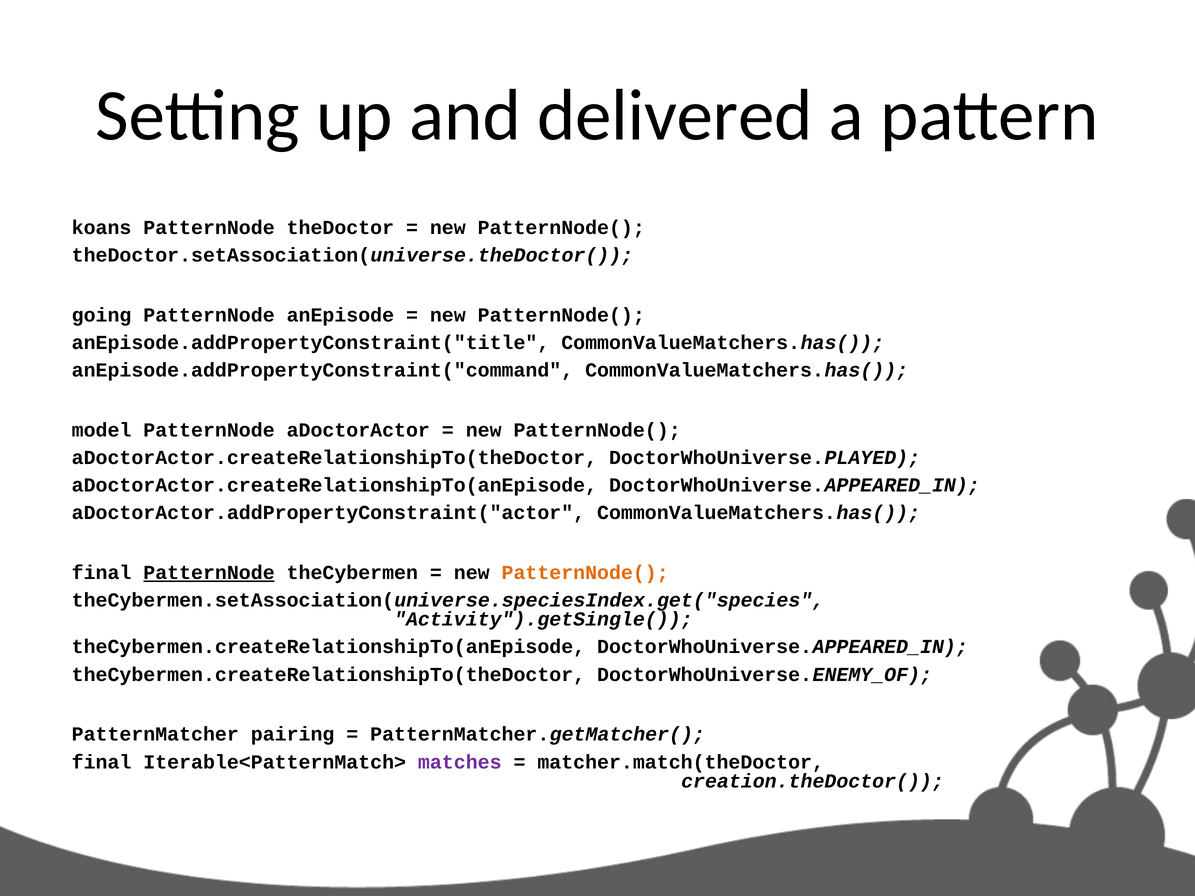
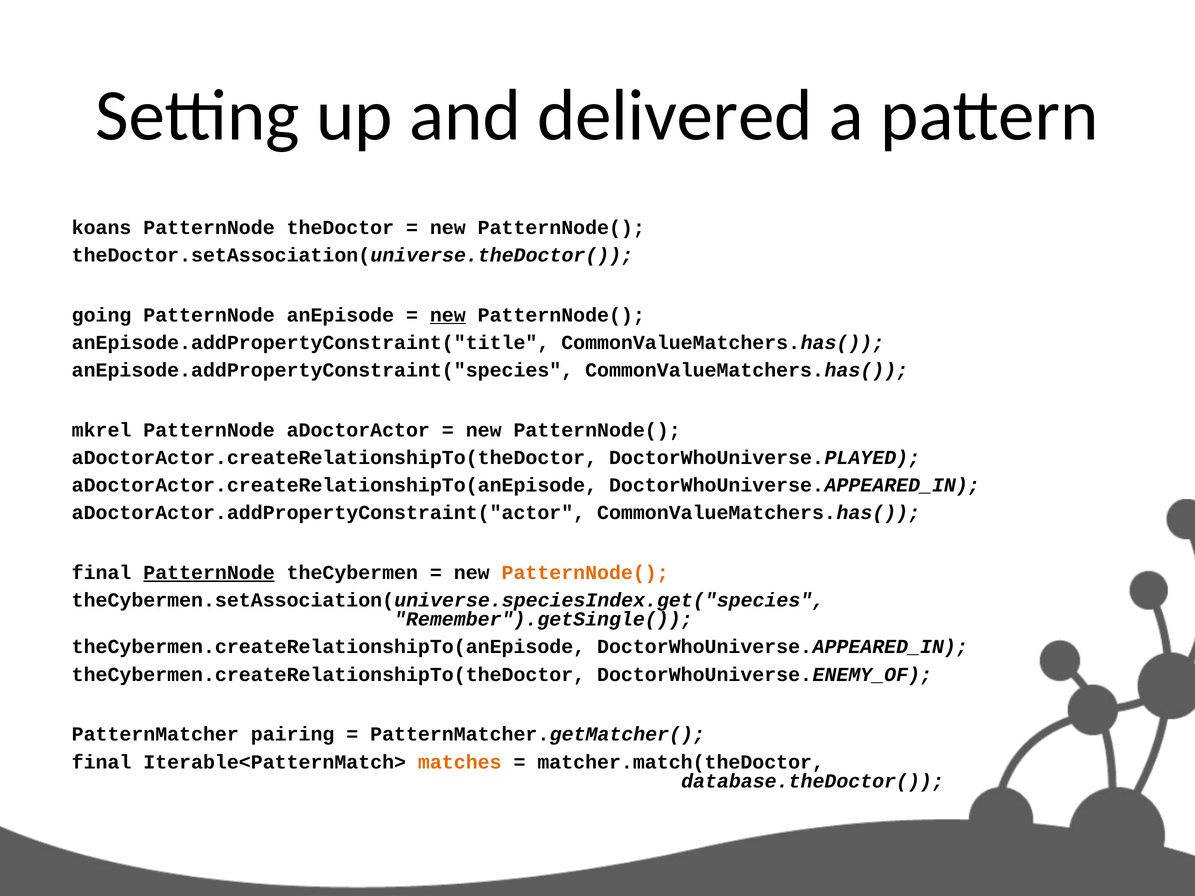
new at (448, 315) underline: none -> present
anEpisode.addPropertyConstraint("command: anEpisode.addPropertyConstraint("command -> anEpisode.addPropertyConstraint("species
model: model -> mkrel
Activity").getSingle(: Activity").getSingle( -> Remember").getSingle(
matches colour: purple -> orange
creation.theDoctor(: creation.theDoctor( -> database.theDoctor(
